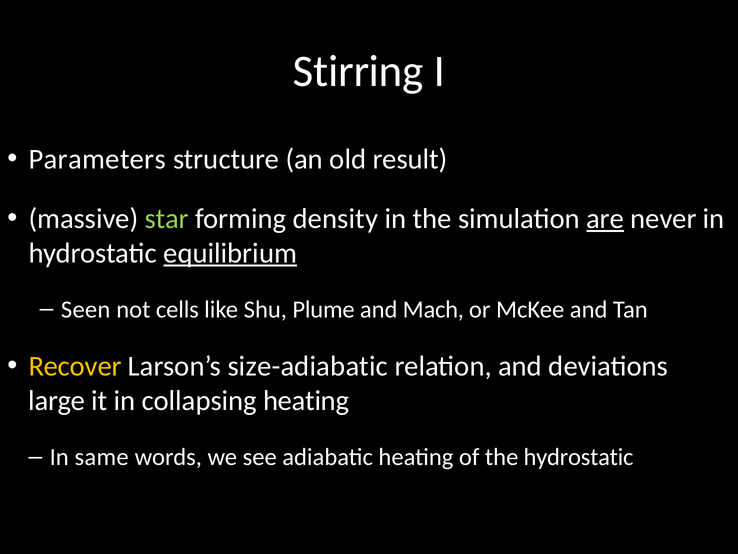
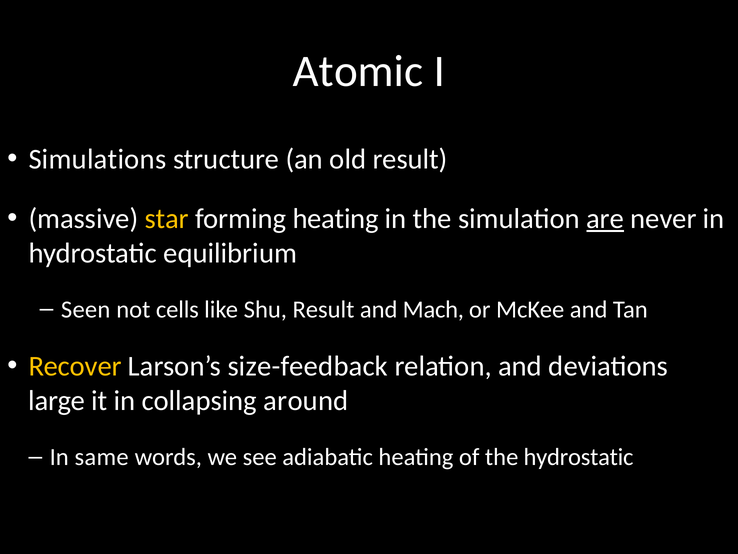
Stirring: Stirring -> Atomic
Parameters: Parameters -> Simulations
star colour: light green -> yellow
forming density: density -> heating
equilibrium underline: present -> none
Shu Plume: Plume -> Result
size-adiabatic: size-adiabatic -> size-feedback
collapsing heating: heating -> around
